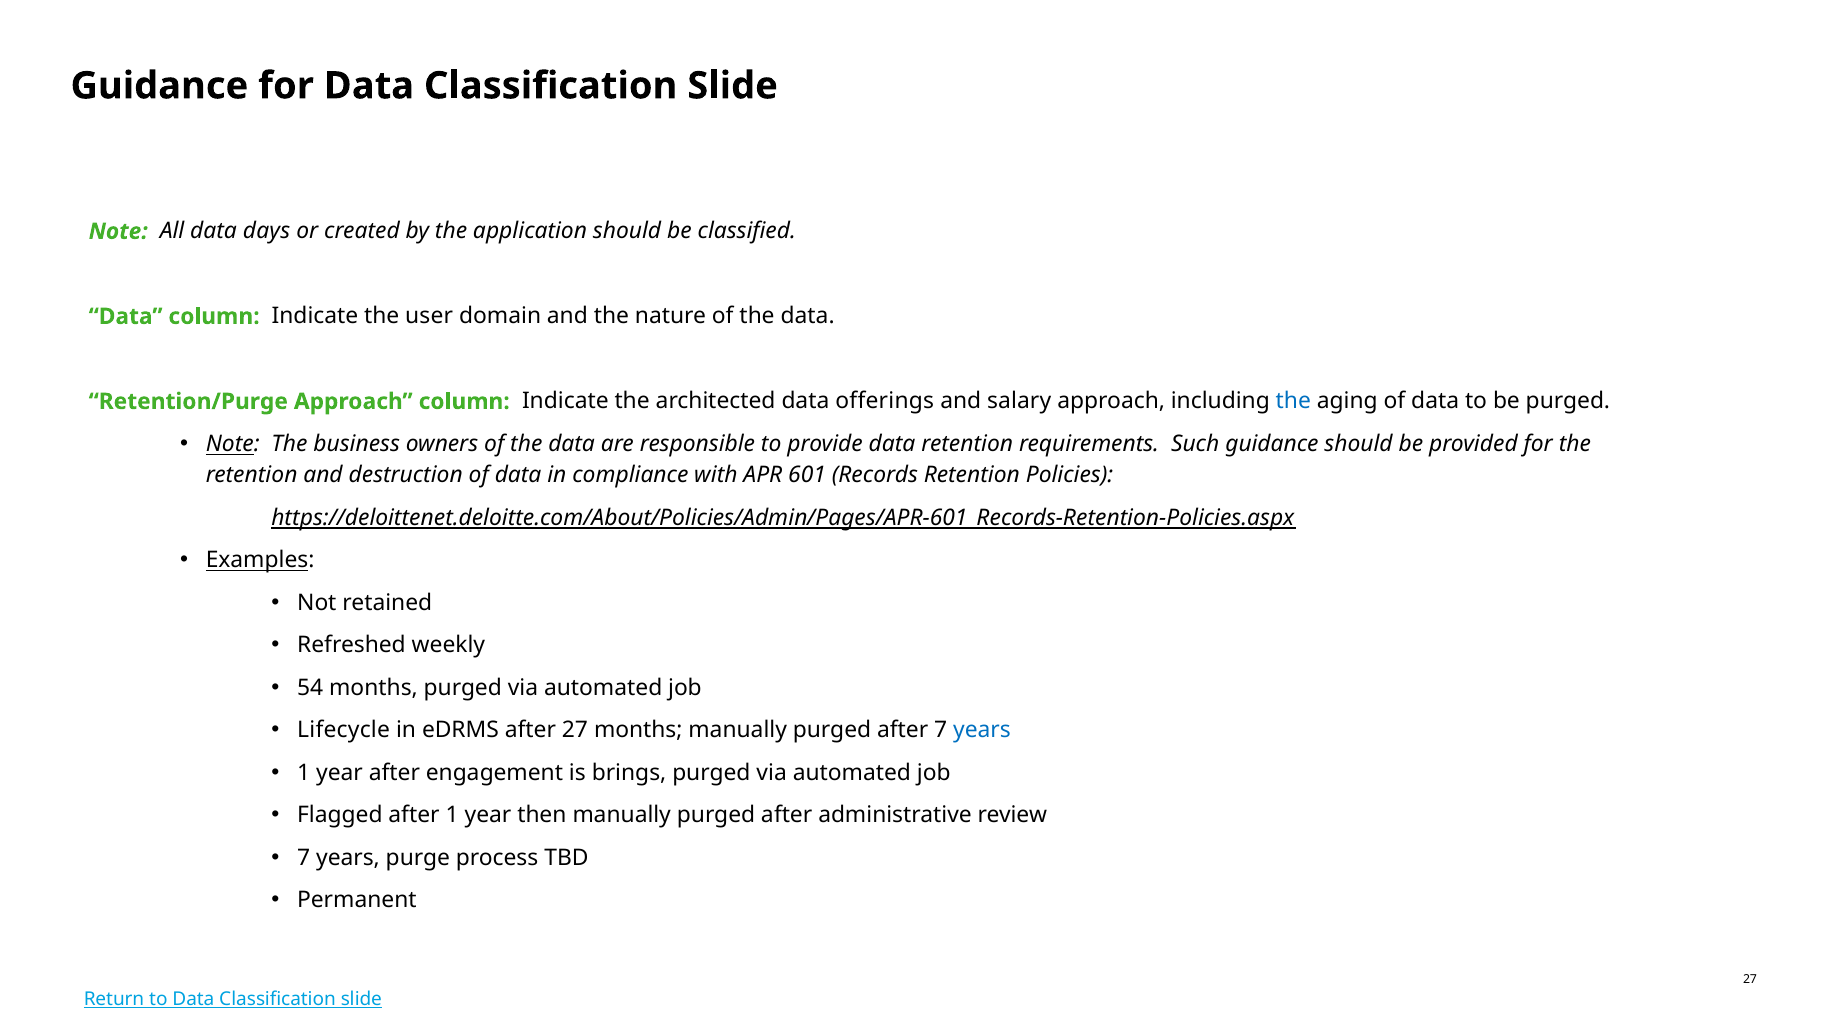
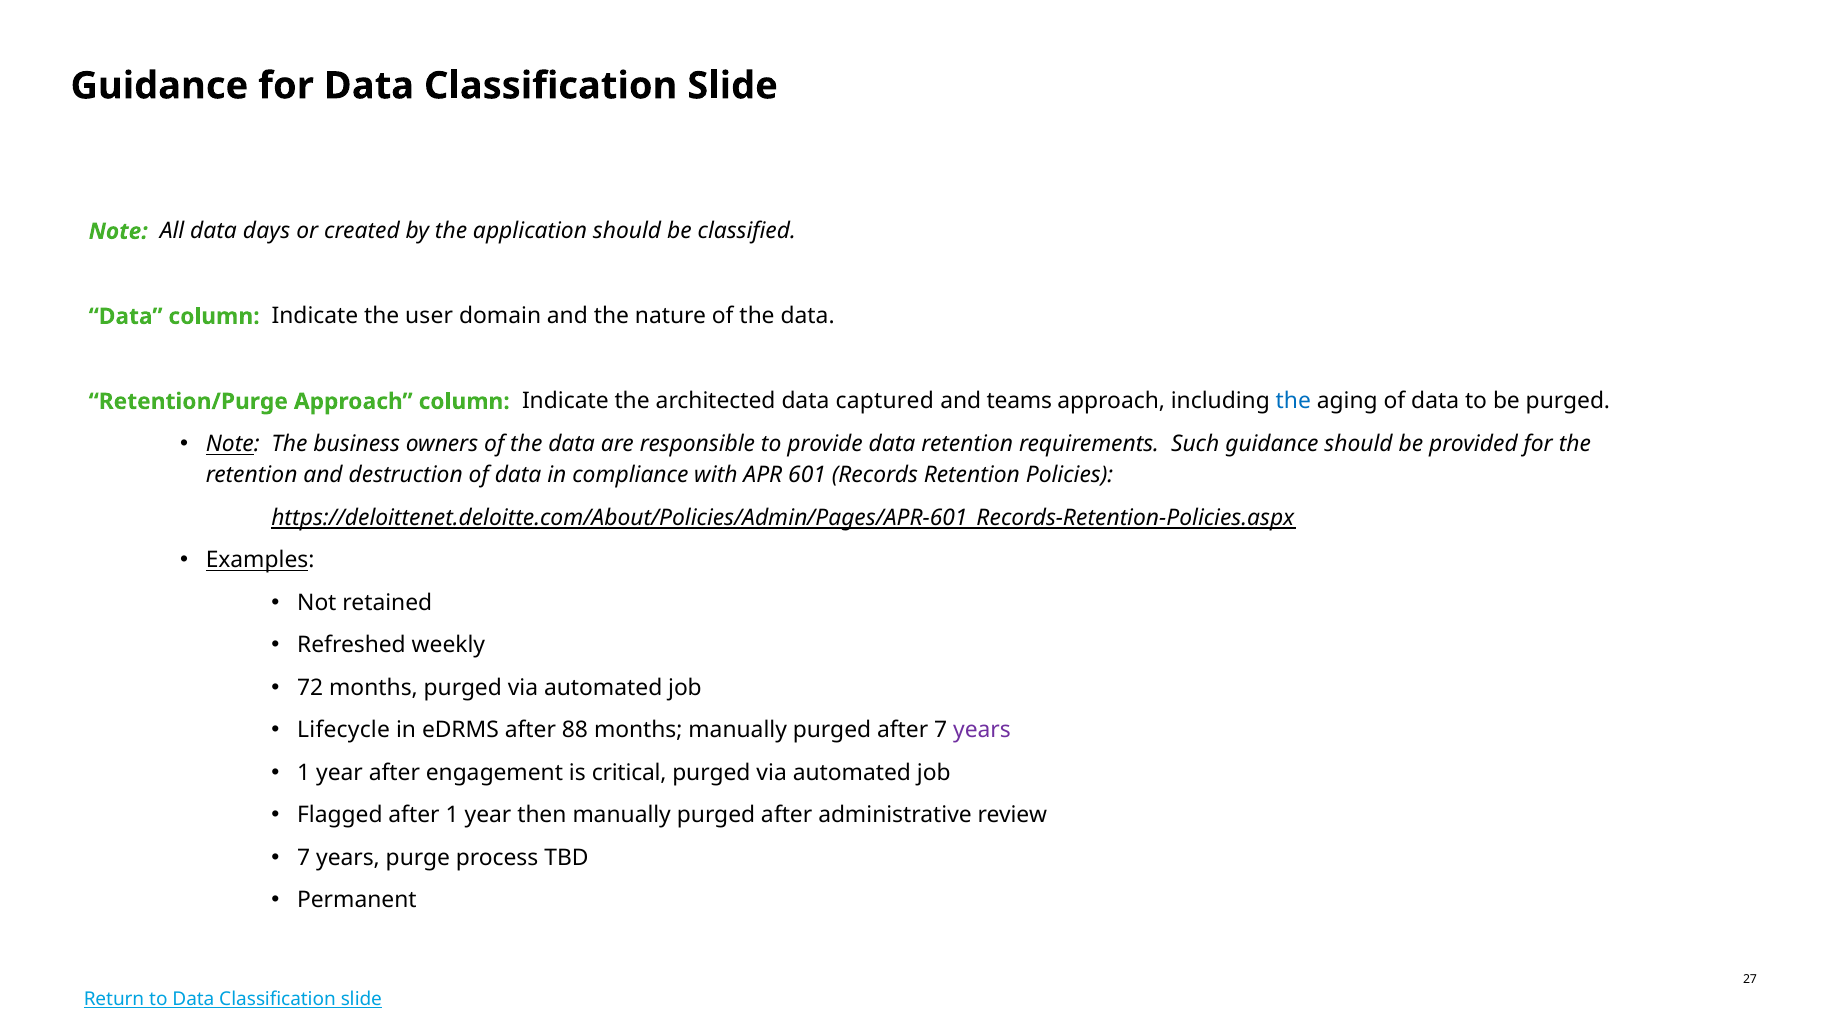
offerings: offerings -> captured
salary: salary -> teams
54: 54 -> 72
after 27: 27 -> 88
years at (982, 730) colour: blue -> purple
brings: brings -> critical
